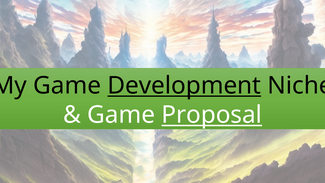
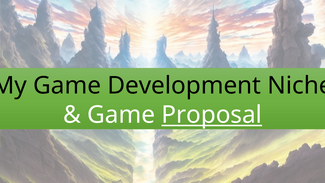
Development underline: present -> none
